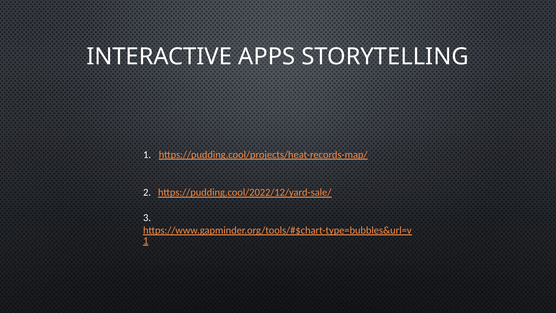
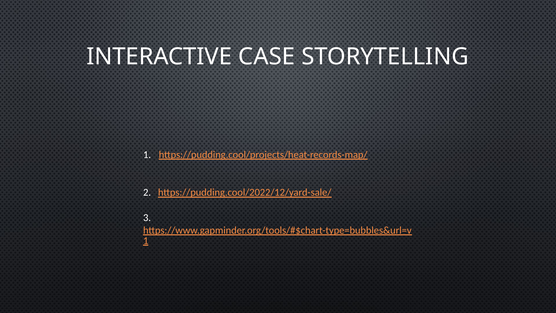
APPS: APPS -> CASE
